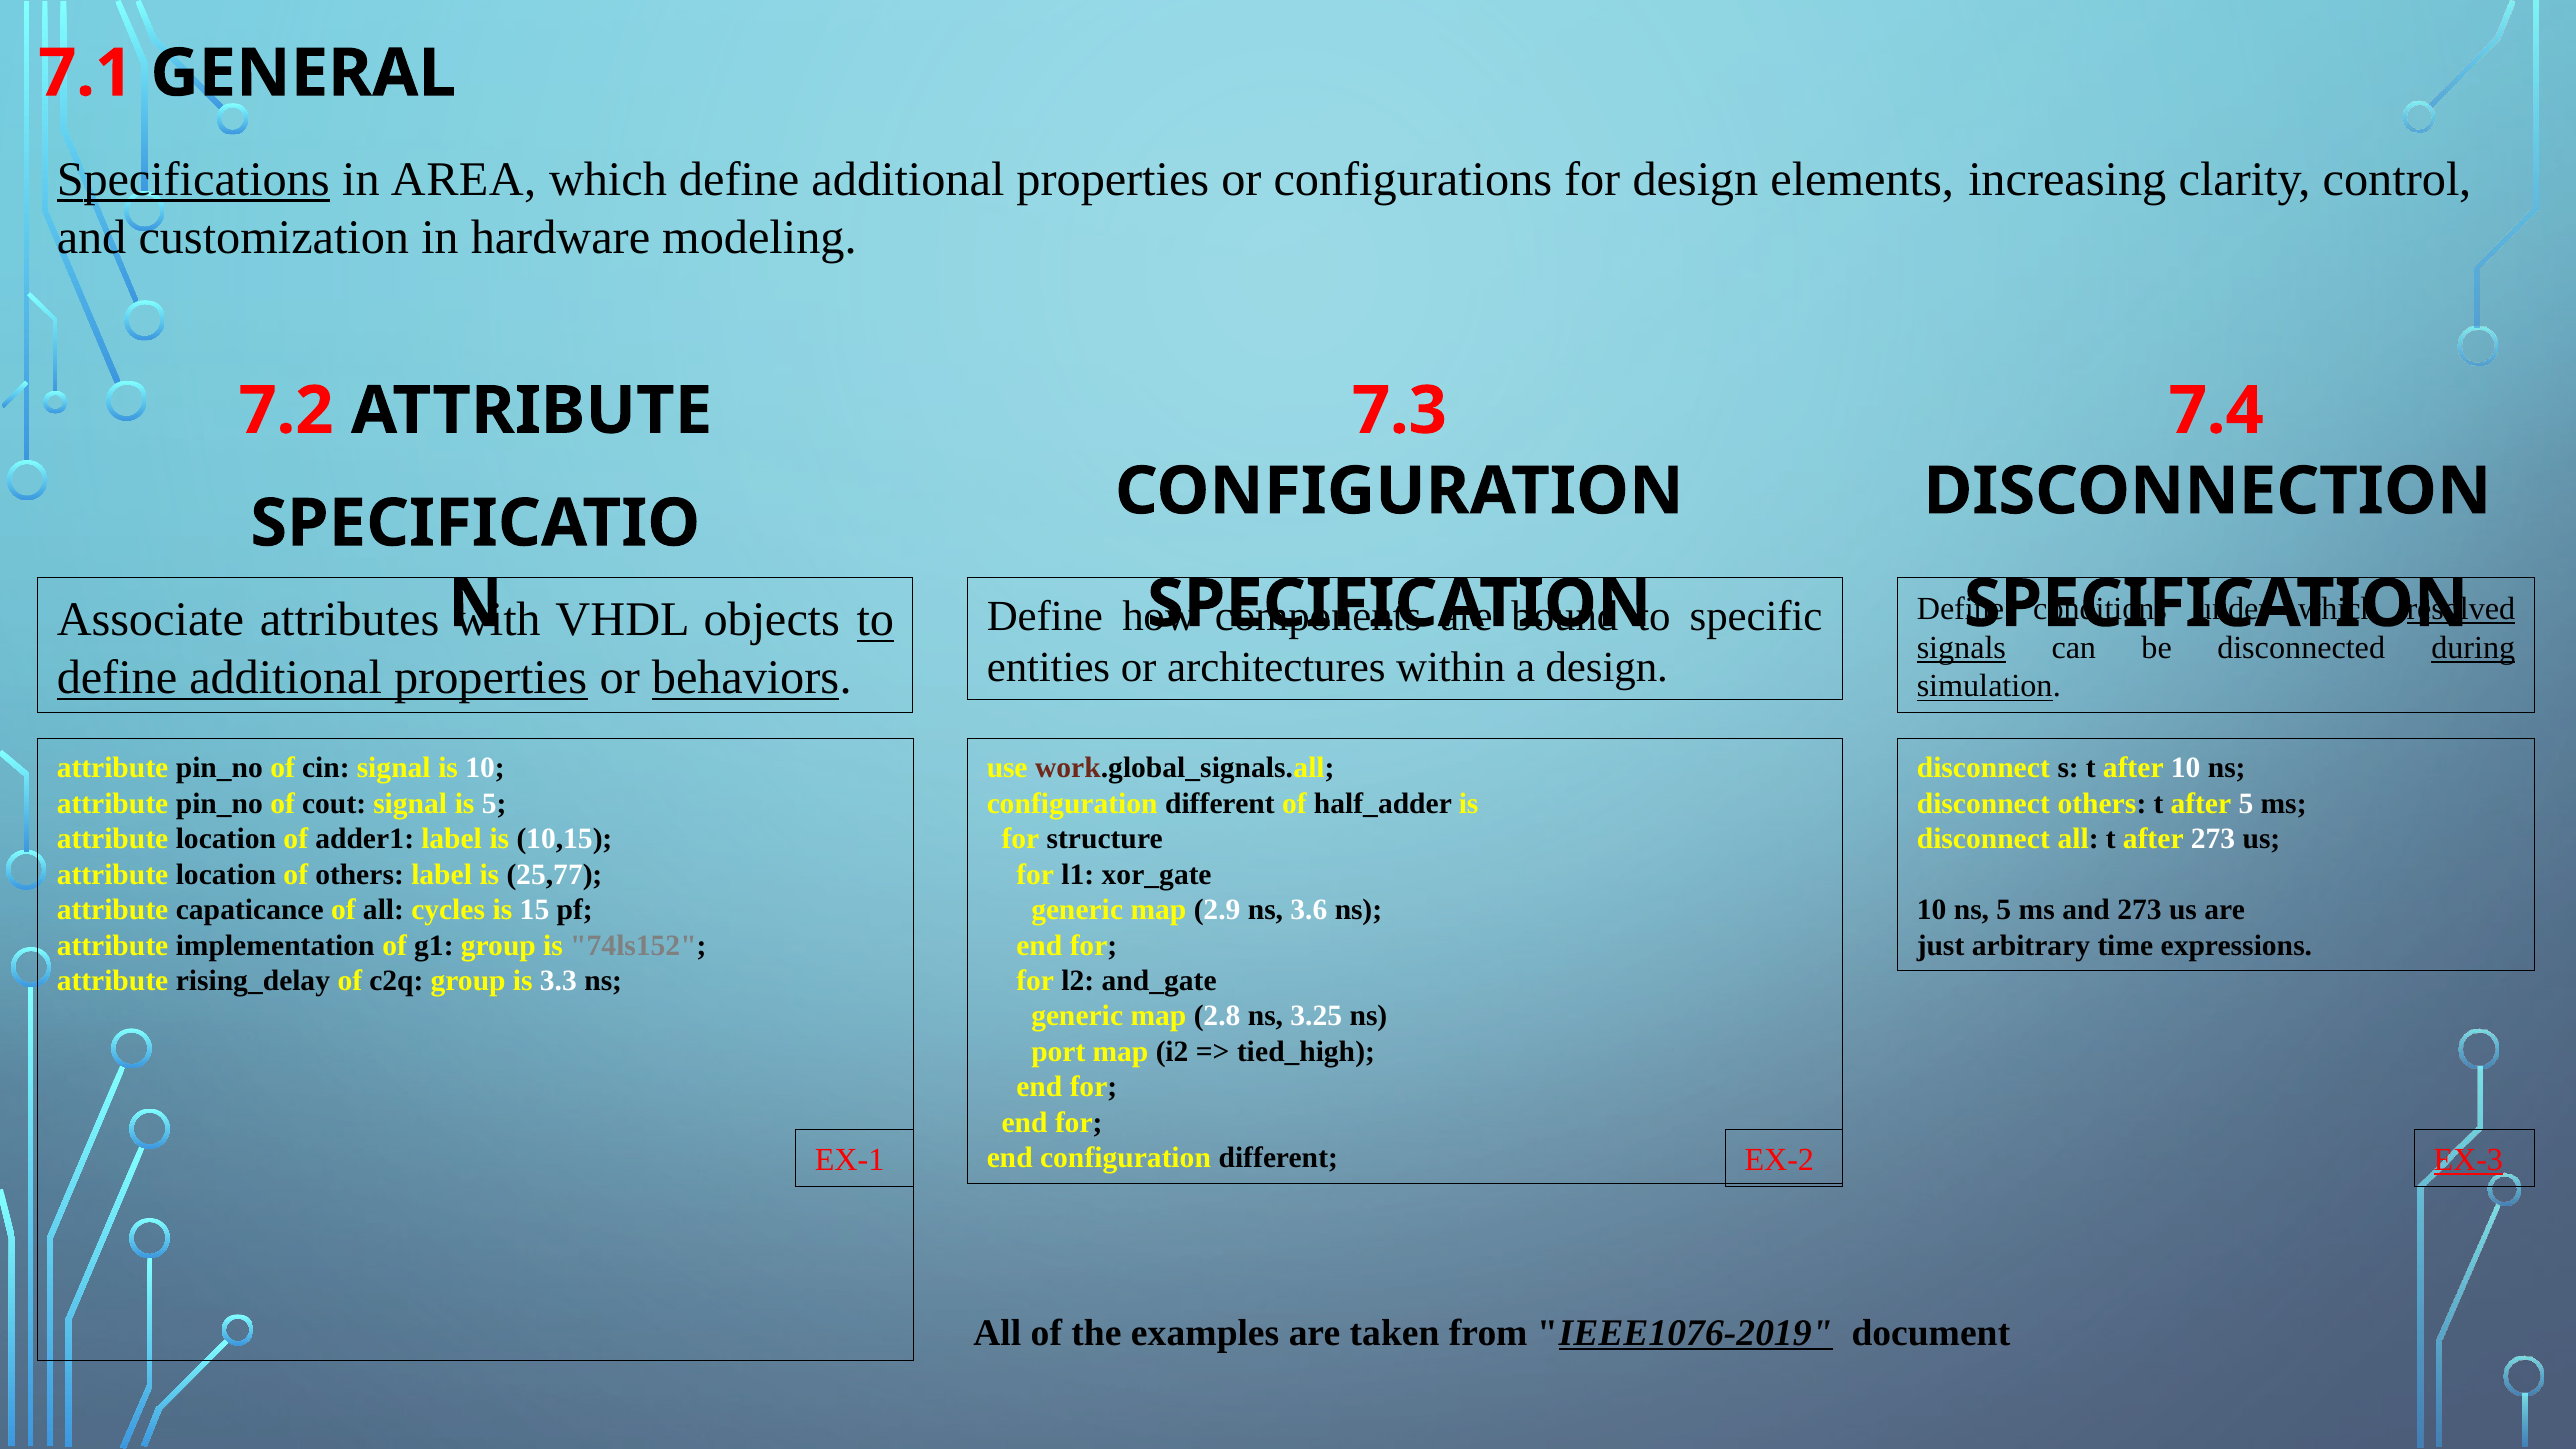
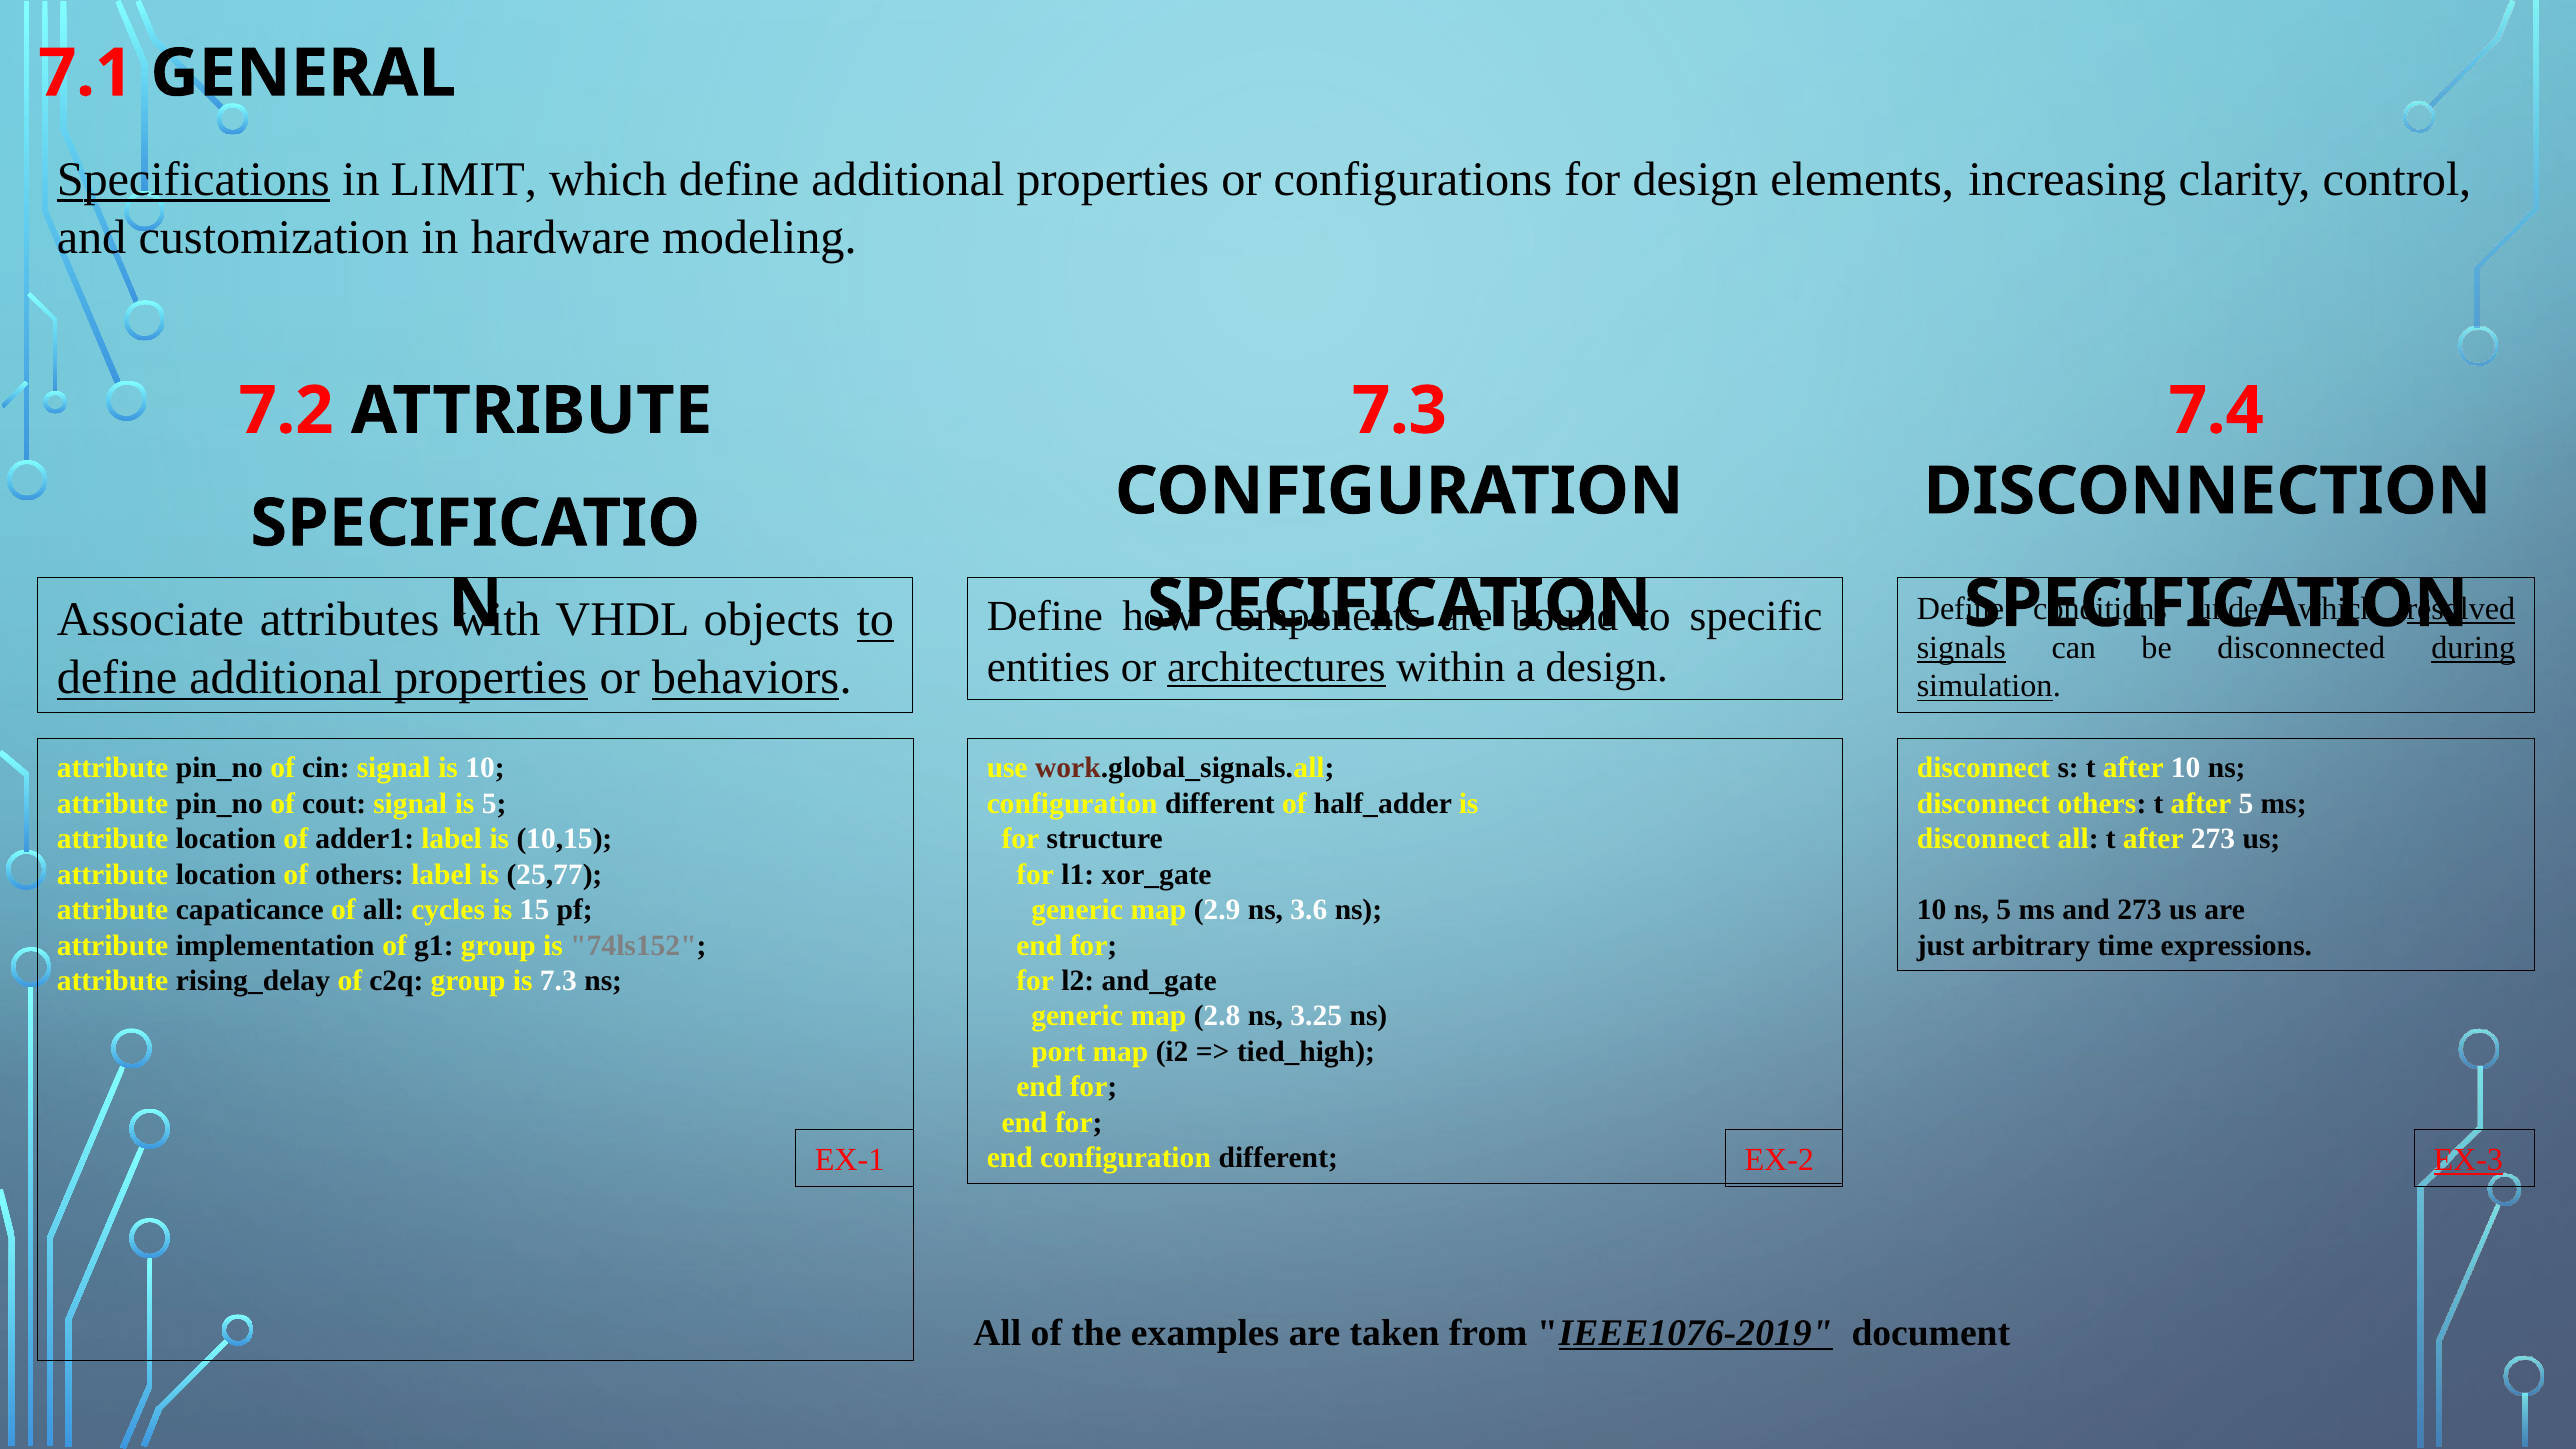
AREA: AREA -> LIMIT
architectures underline: none -> present
is 3.3: 3.3 -> 7.3
